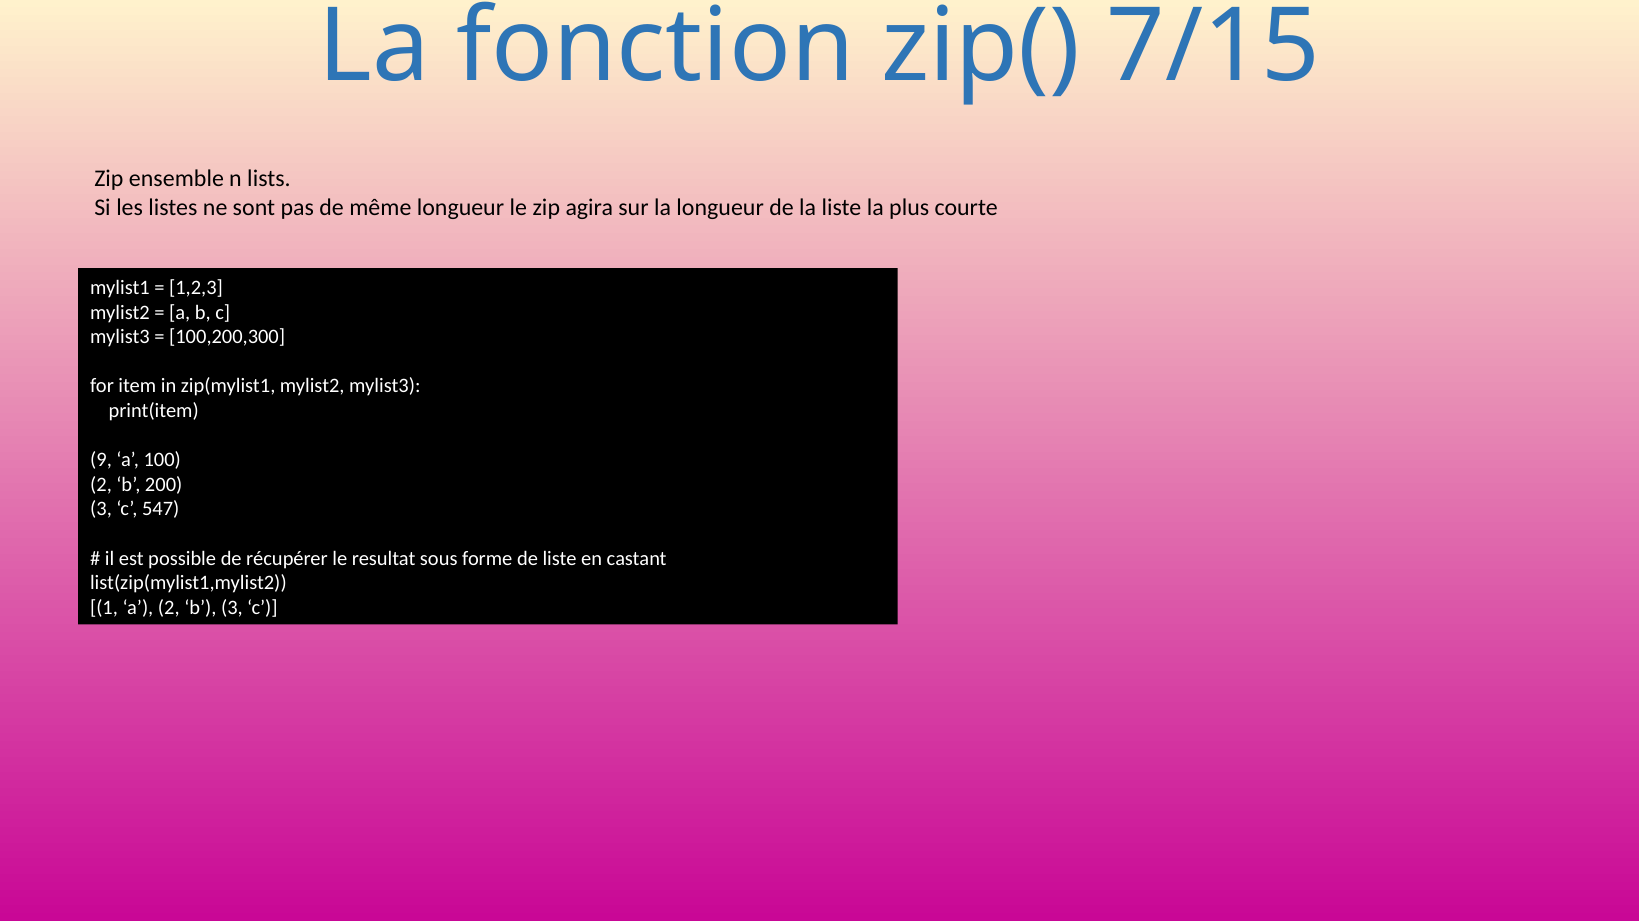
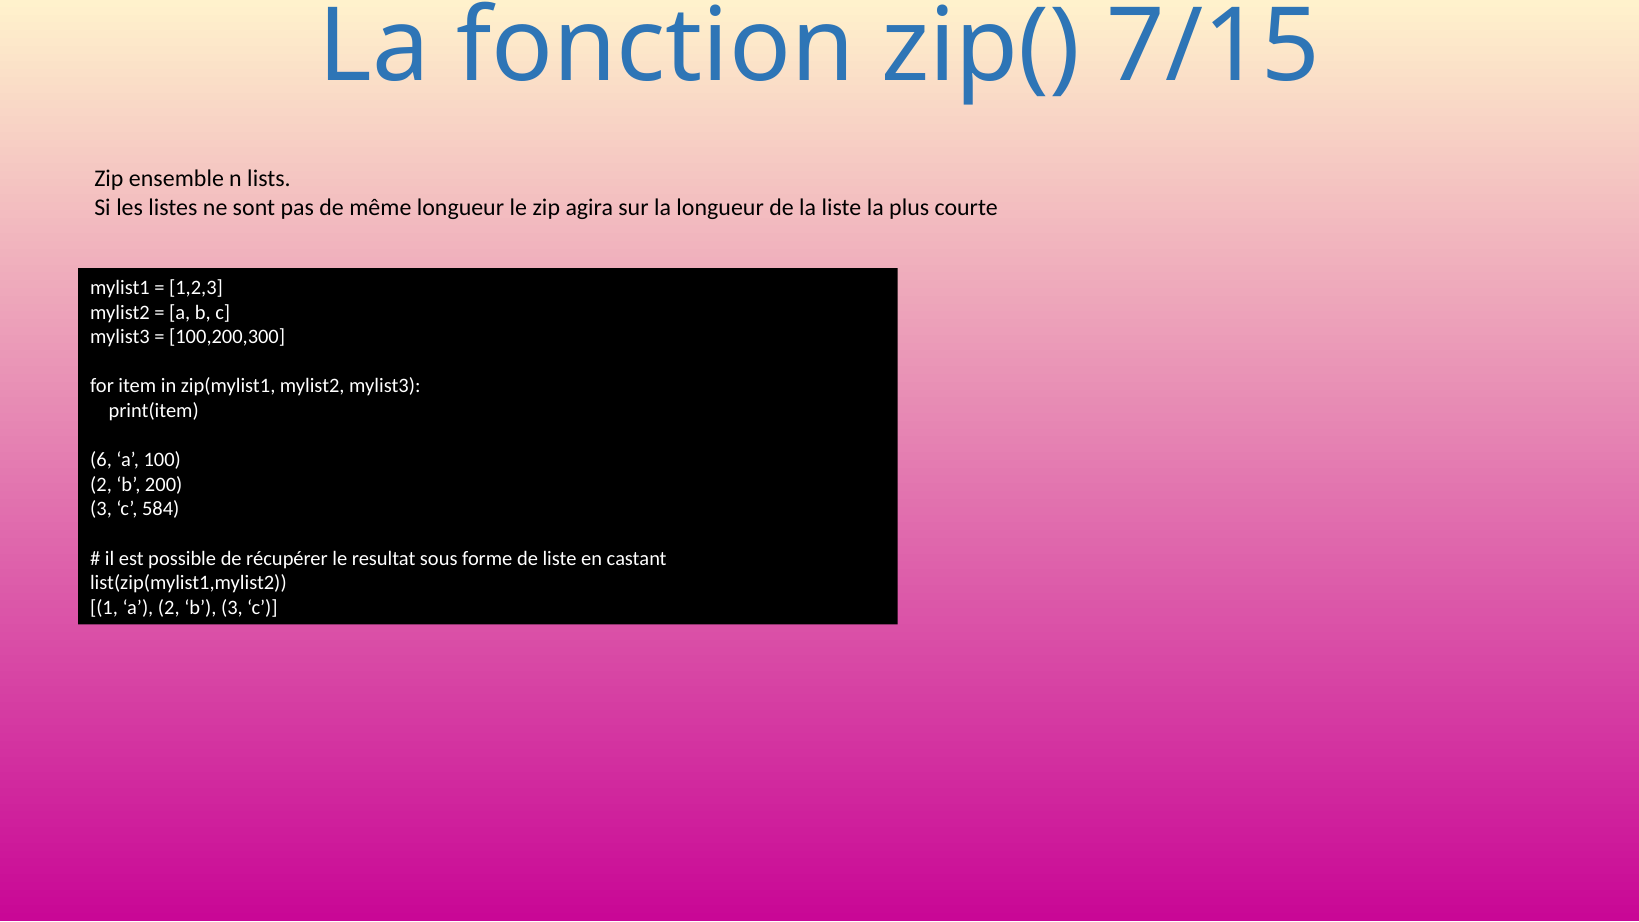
9: 9 -> 6
547: 547 -> 584
